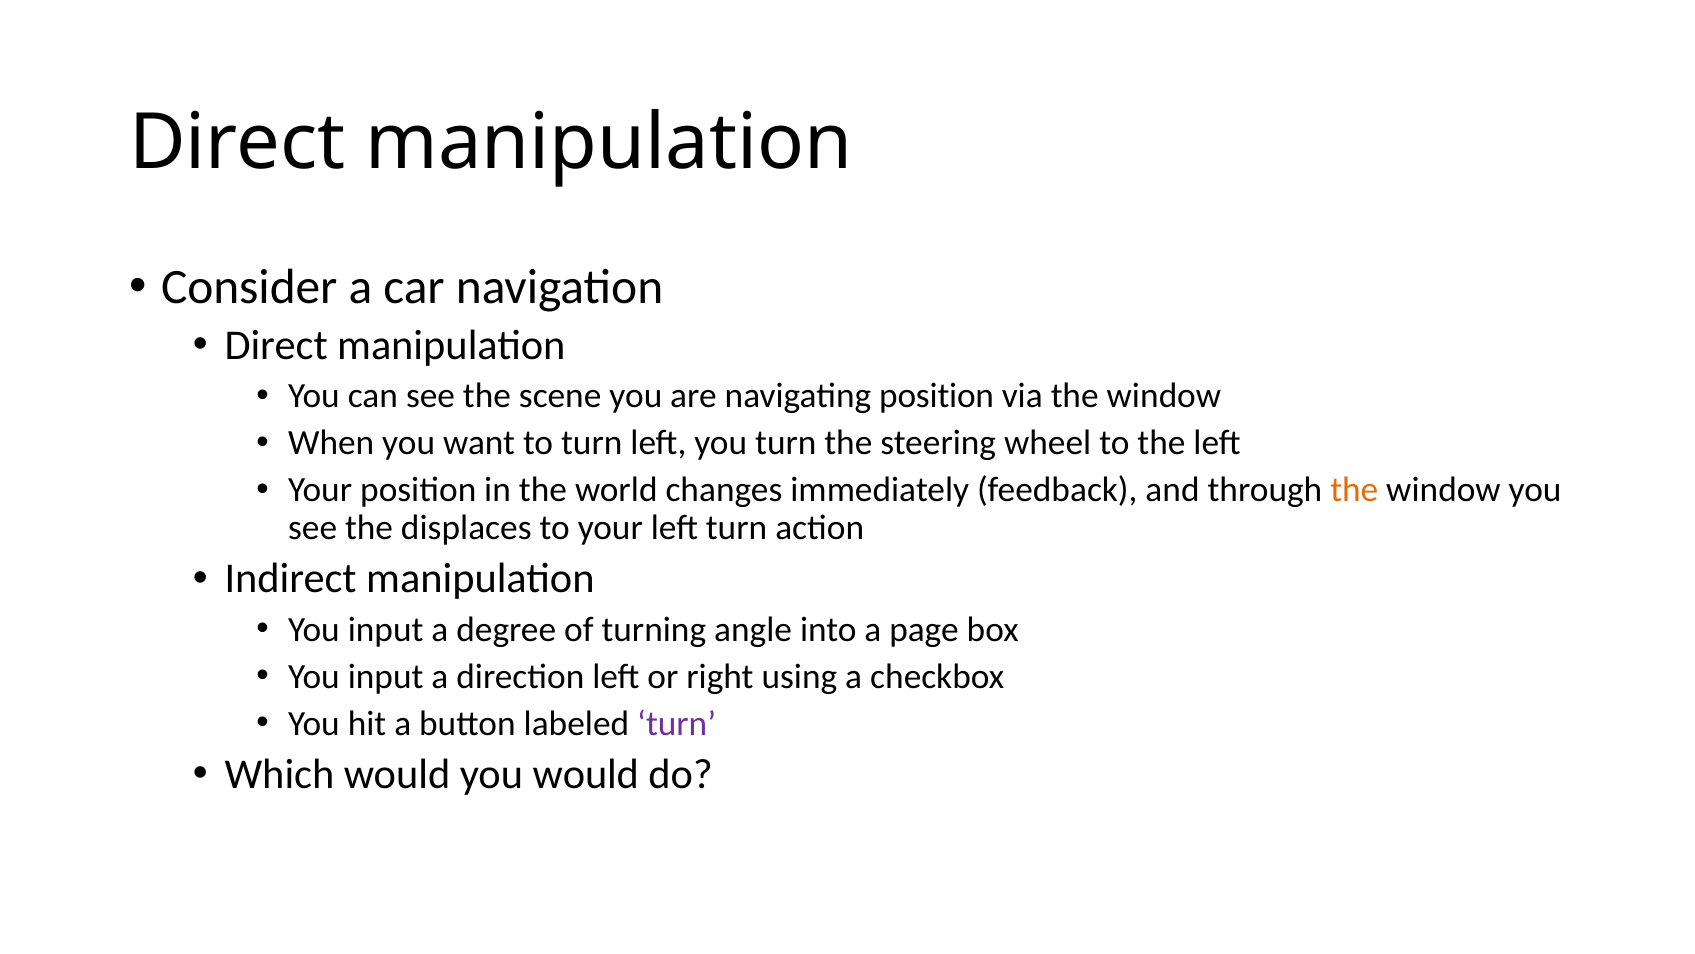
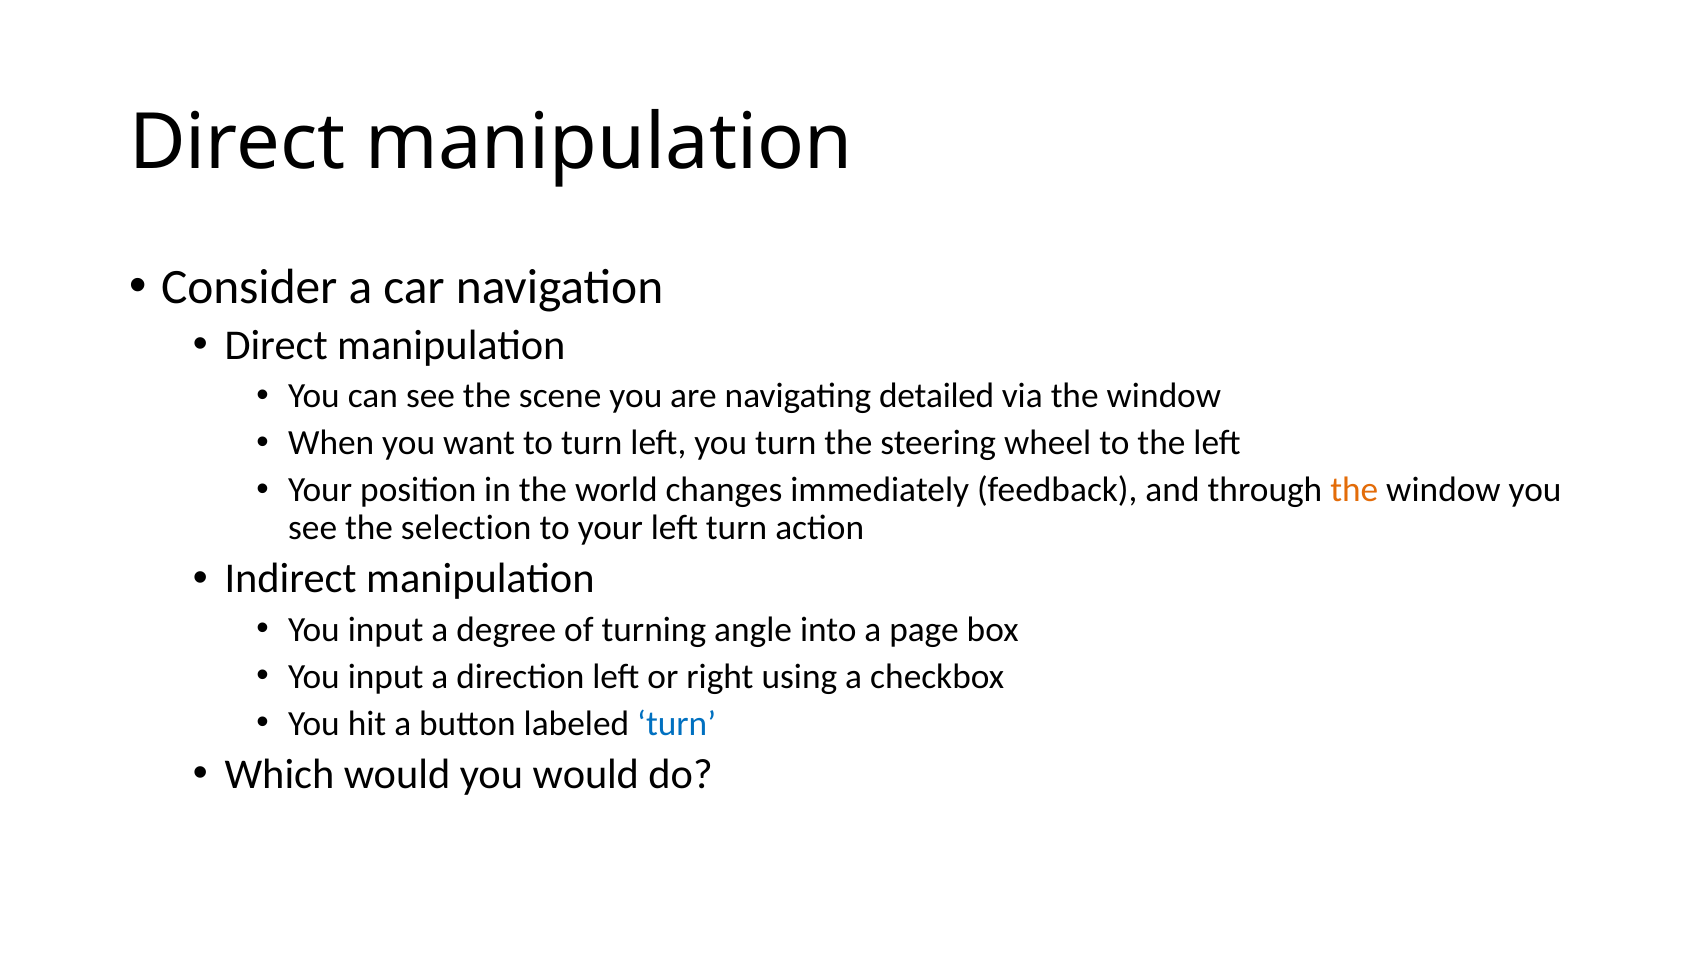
navigating position: position -> detailed
displaces: displaces -> selection
turn at (677, 723) colour: purple -> blue
